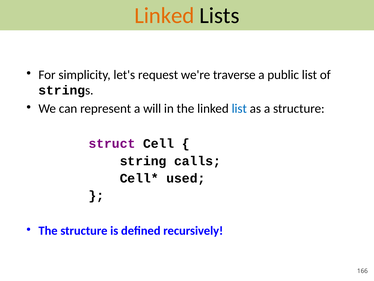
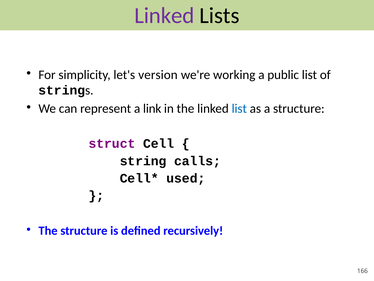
Linked at (164, 16) colour: orange -> purple
request: request -> version
traverse: traverse -> working
will: will -> link
